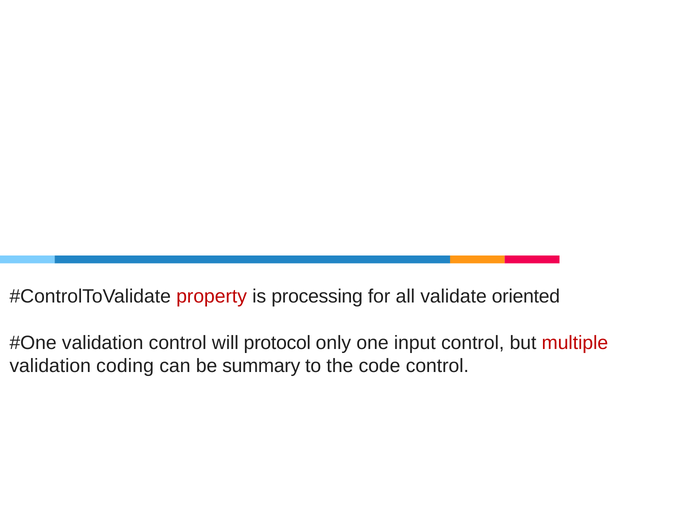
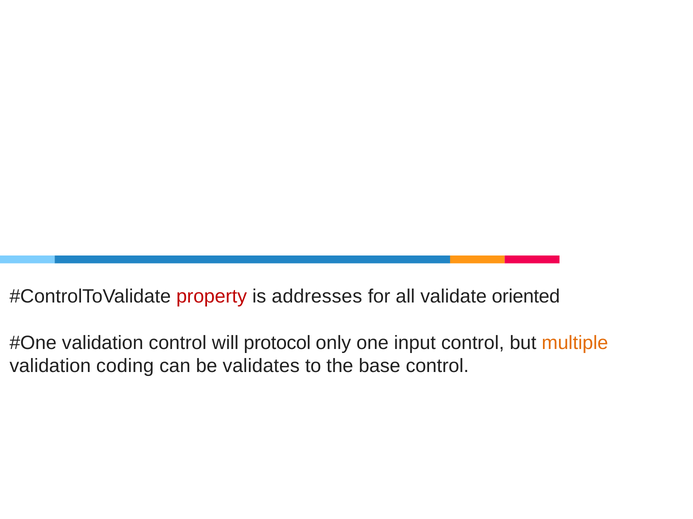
processing: processing -> addresses
multiple colour: red -> orange
summary: summary -> validates
code: code -> base
